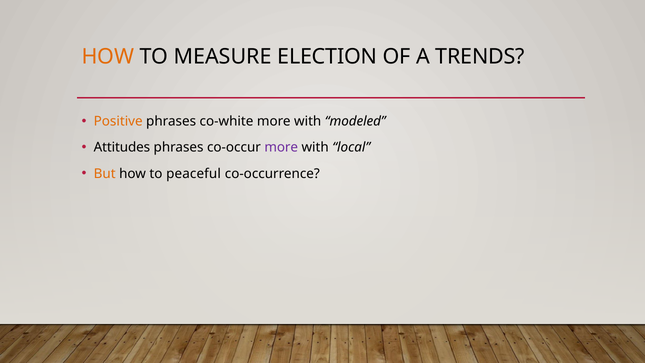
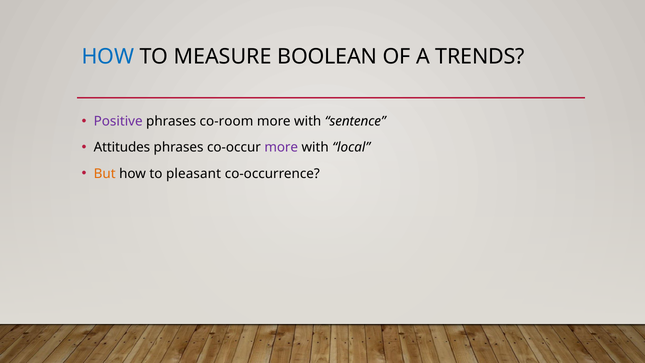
HOW at (108, 56) colour: orange -> blue
ELECTION: ELECTION -> BOOLEAN
Positive colour: orange -> purple
co-white: co-white -> co-room
modeled: modeled -> sentence
peaceful: peaceful -> pleasant
